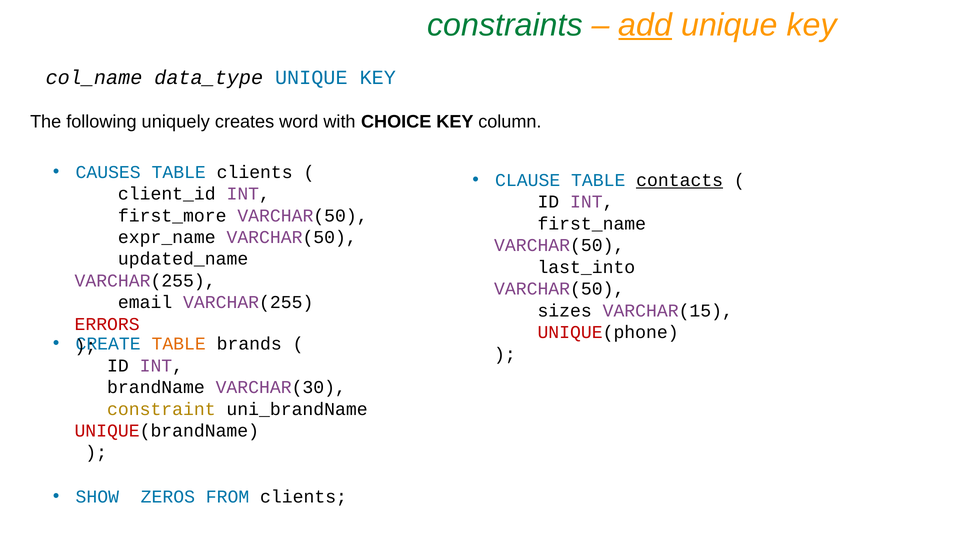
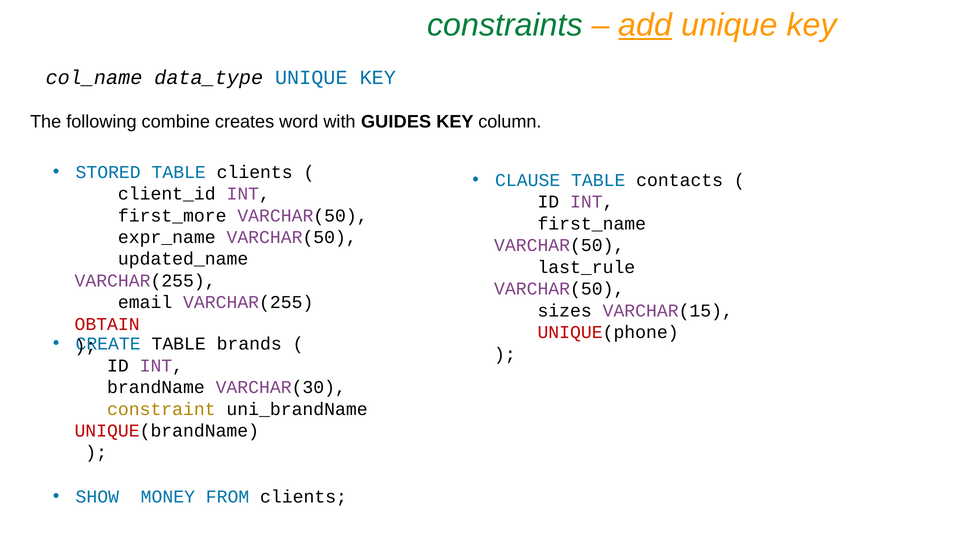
uniquely: uniquely -> combine
CHOICE: CHOICE -> GUIDES
CAUSES: CAUSES -> STORED
contacts underline: present -> none
last_into: last_into -> last_rule
ERRORS: ERRORS -> OBTAIN
TABLE at (179, 344) colour: orange -> black
ZEROS: ZEROS -> MONEY
